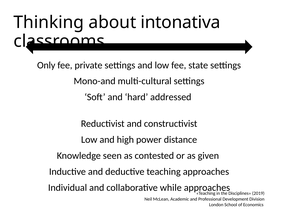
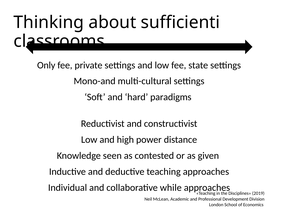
intonativa: intonativa -> sufficienti
addressed: addressed -> paradigms
